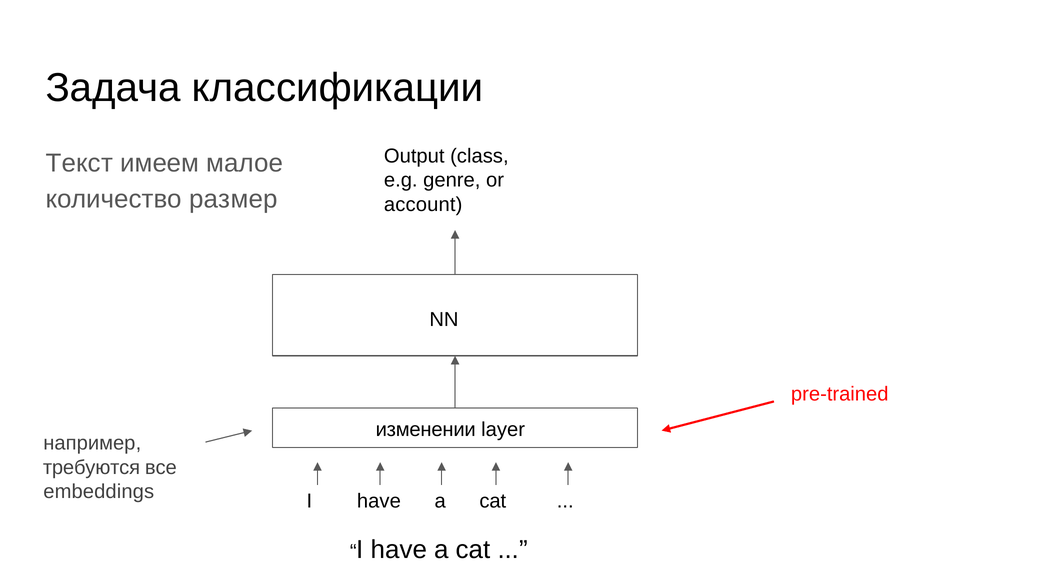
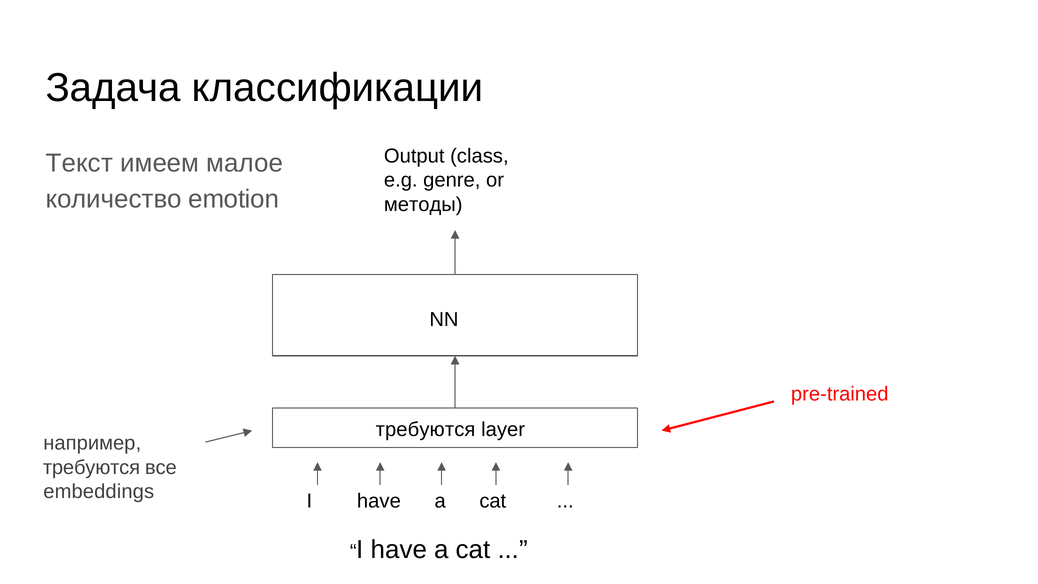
размер: размер -> emotion
account: account -> методы
изменении at (426, 430): изменении -> требуются
